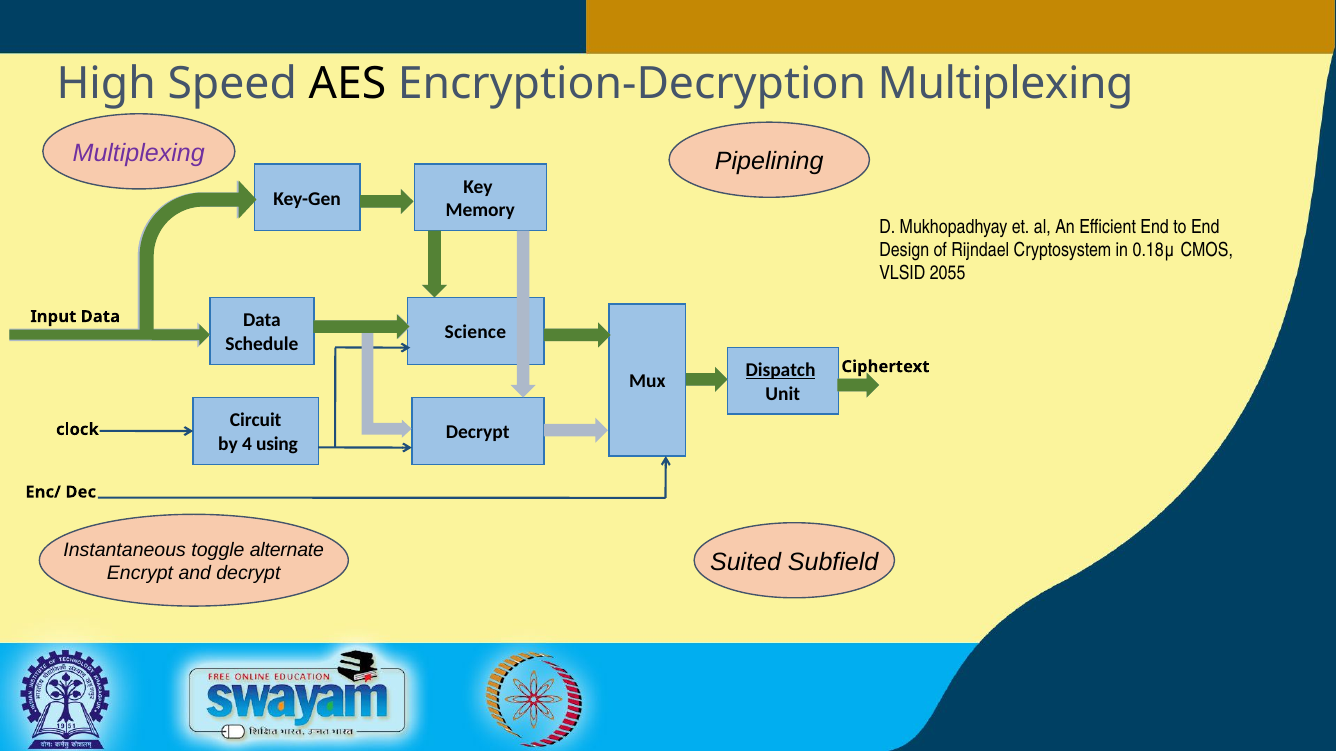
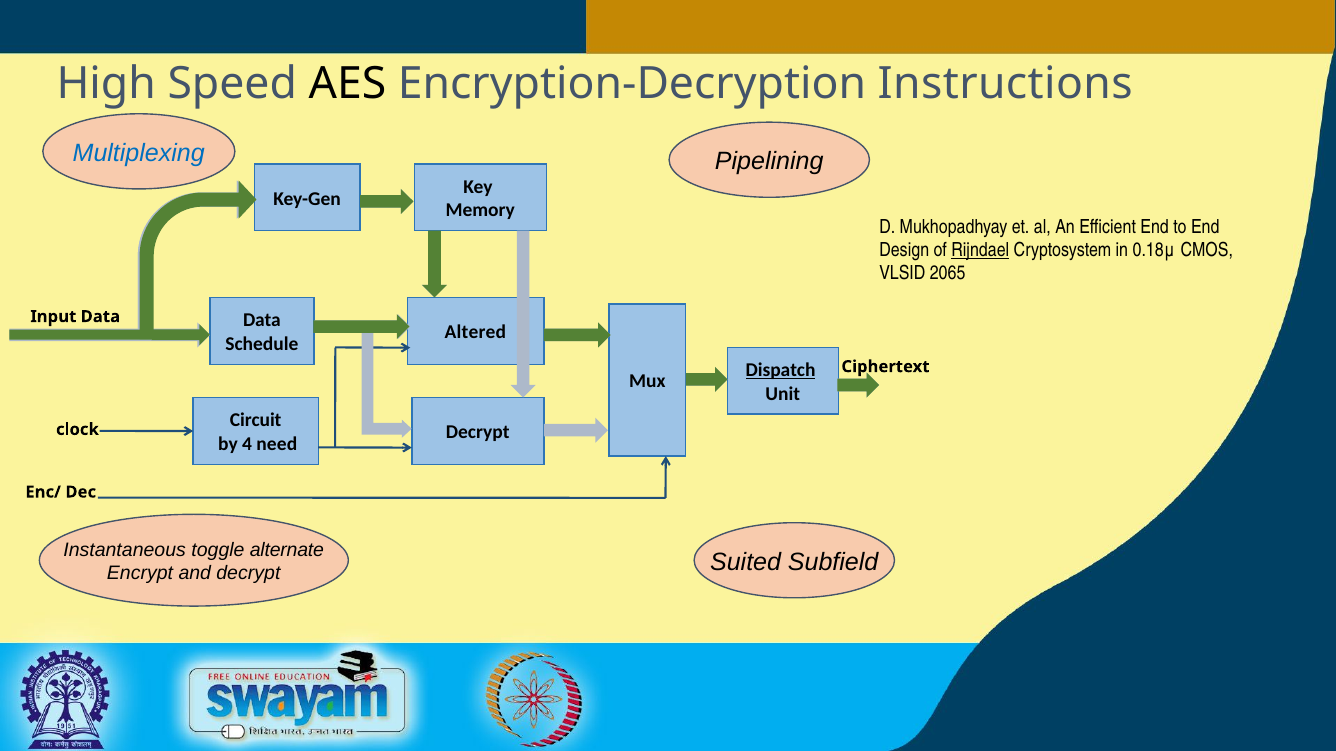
Encryption-Decryption Multiplexing: Multiplexing -> Instructions
Multiplexing at (139, 153) colour: purple -> blue
Rijndael underline: none -> present
2055: 2055 -> 2065
Science: Science -> Altered
using: using -> need
